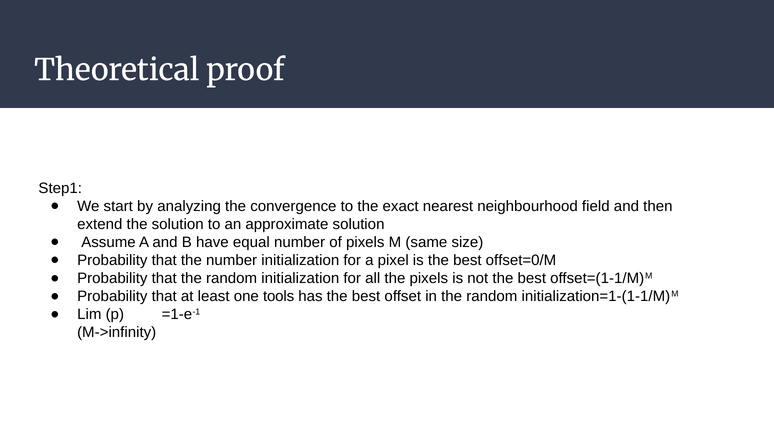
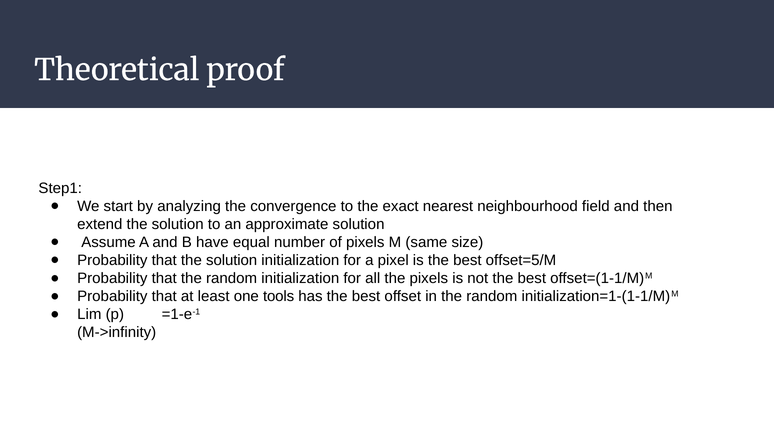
that the number: number -> solution
offset=0/M: offset=0/M -> offset=5/M
